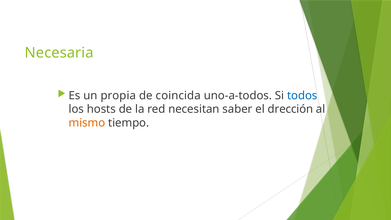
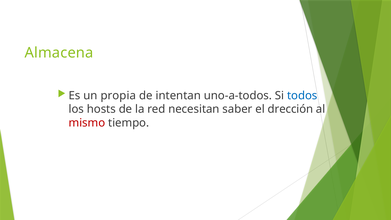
Necesaria: Necesaria -> Almacena
coincida: coincida -> intentan
mismo colour: orange -> red
